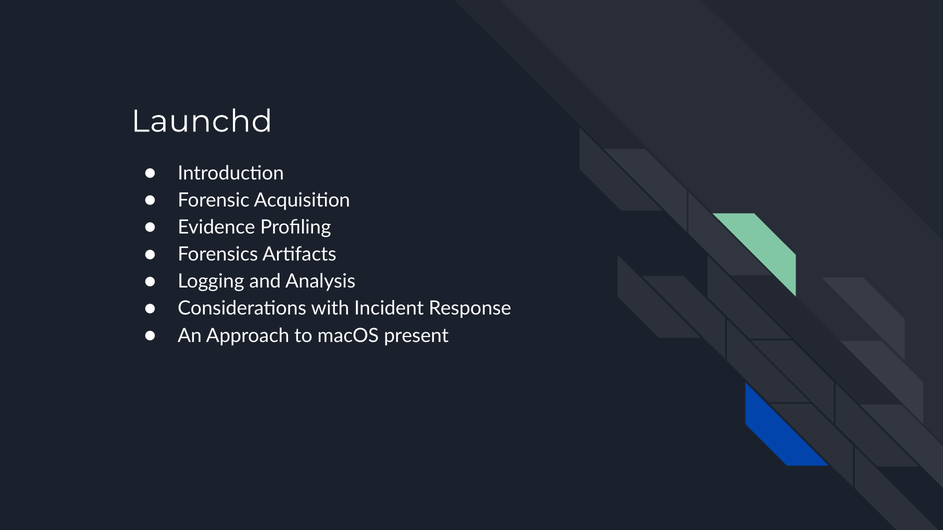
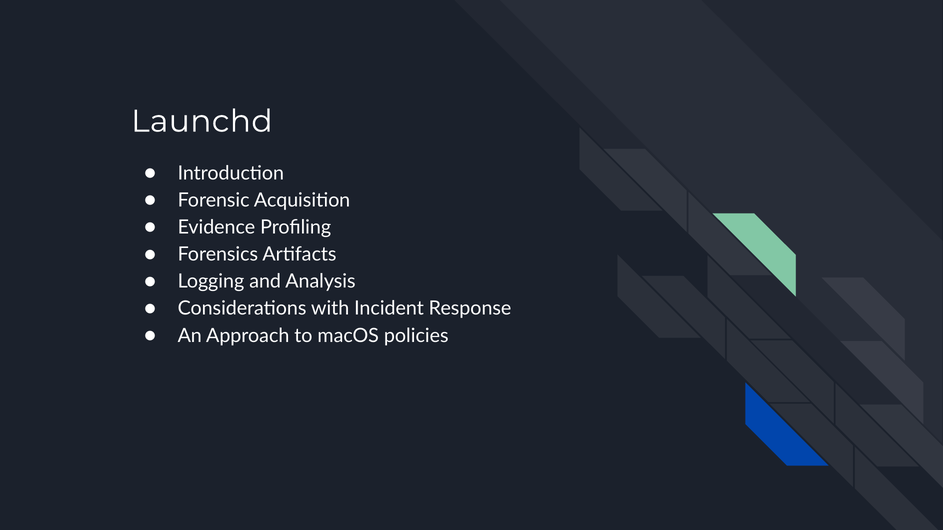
present: present -> policies
